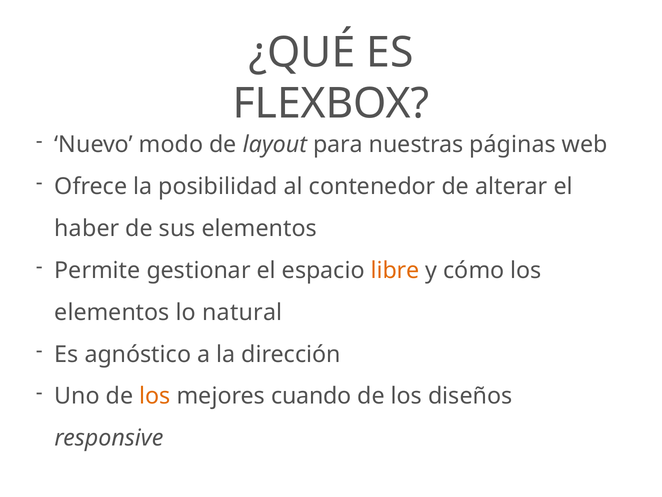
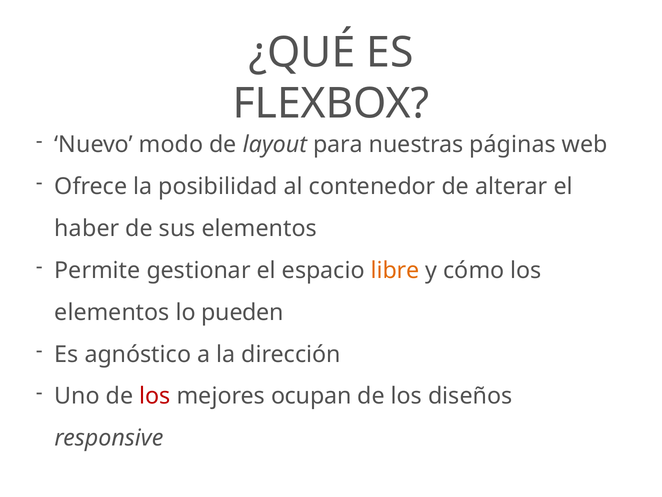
natural: natural -> pueden
los at (155, 396) colour: orange -> red
cuando: cuando -> ocupan
